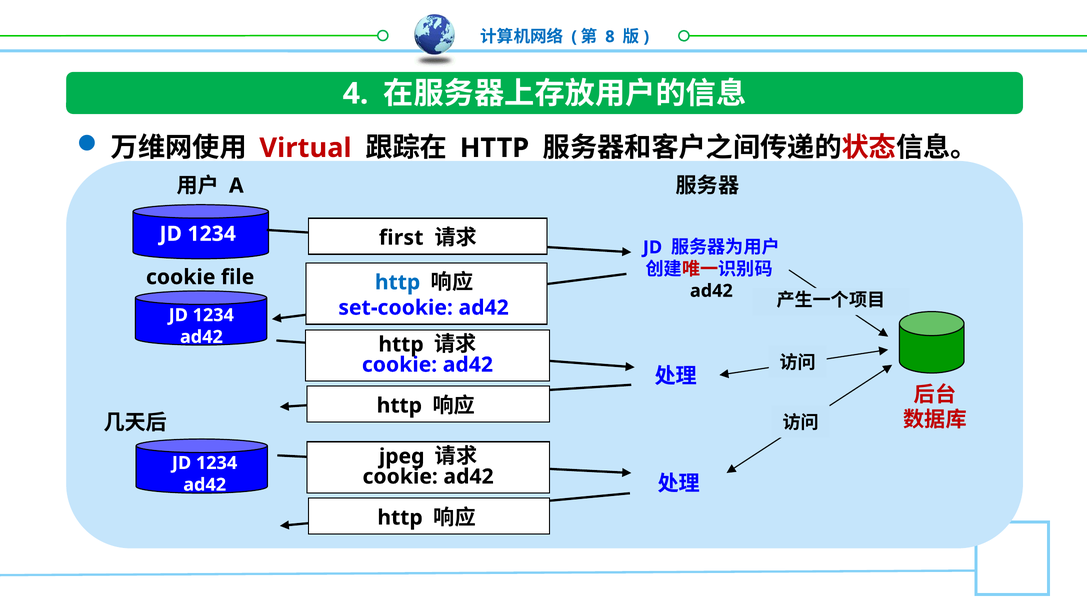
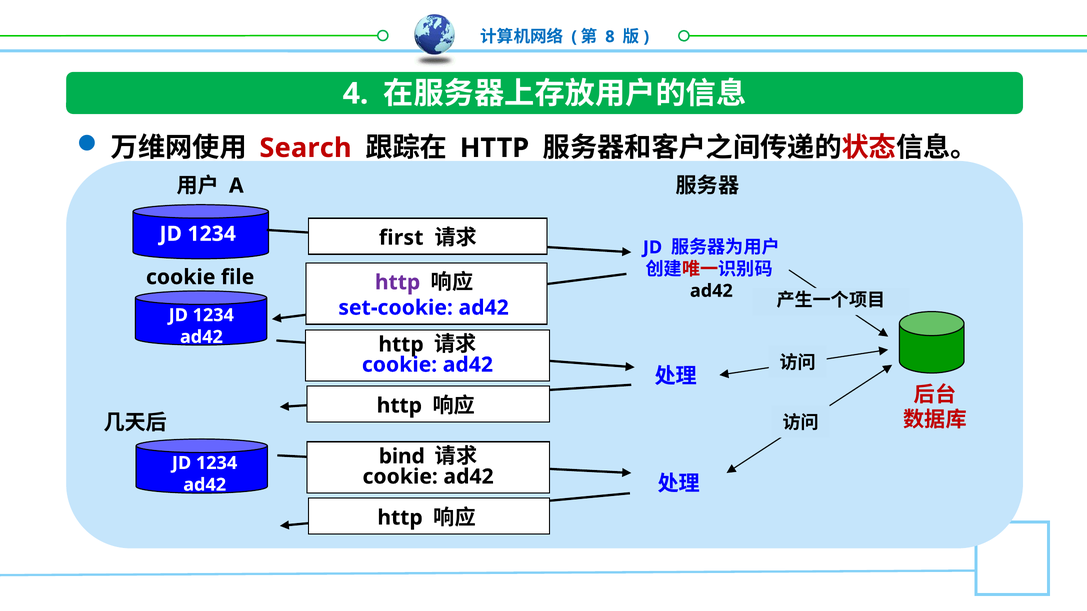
Virtual: Virtual -> Search
http at (398, 283) colour: blue -> purple
jpeg: jpeg -> bind
